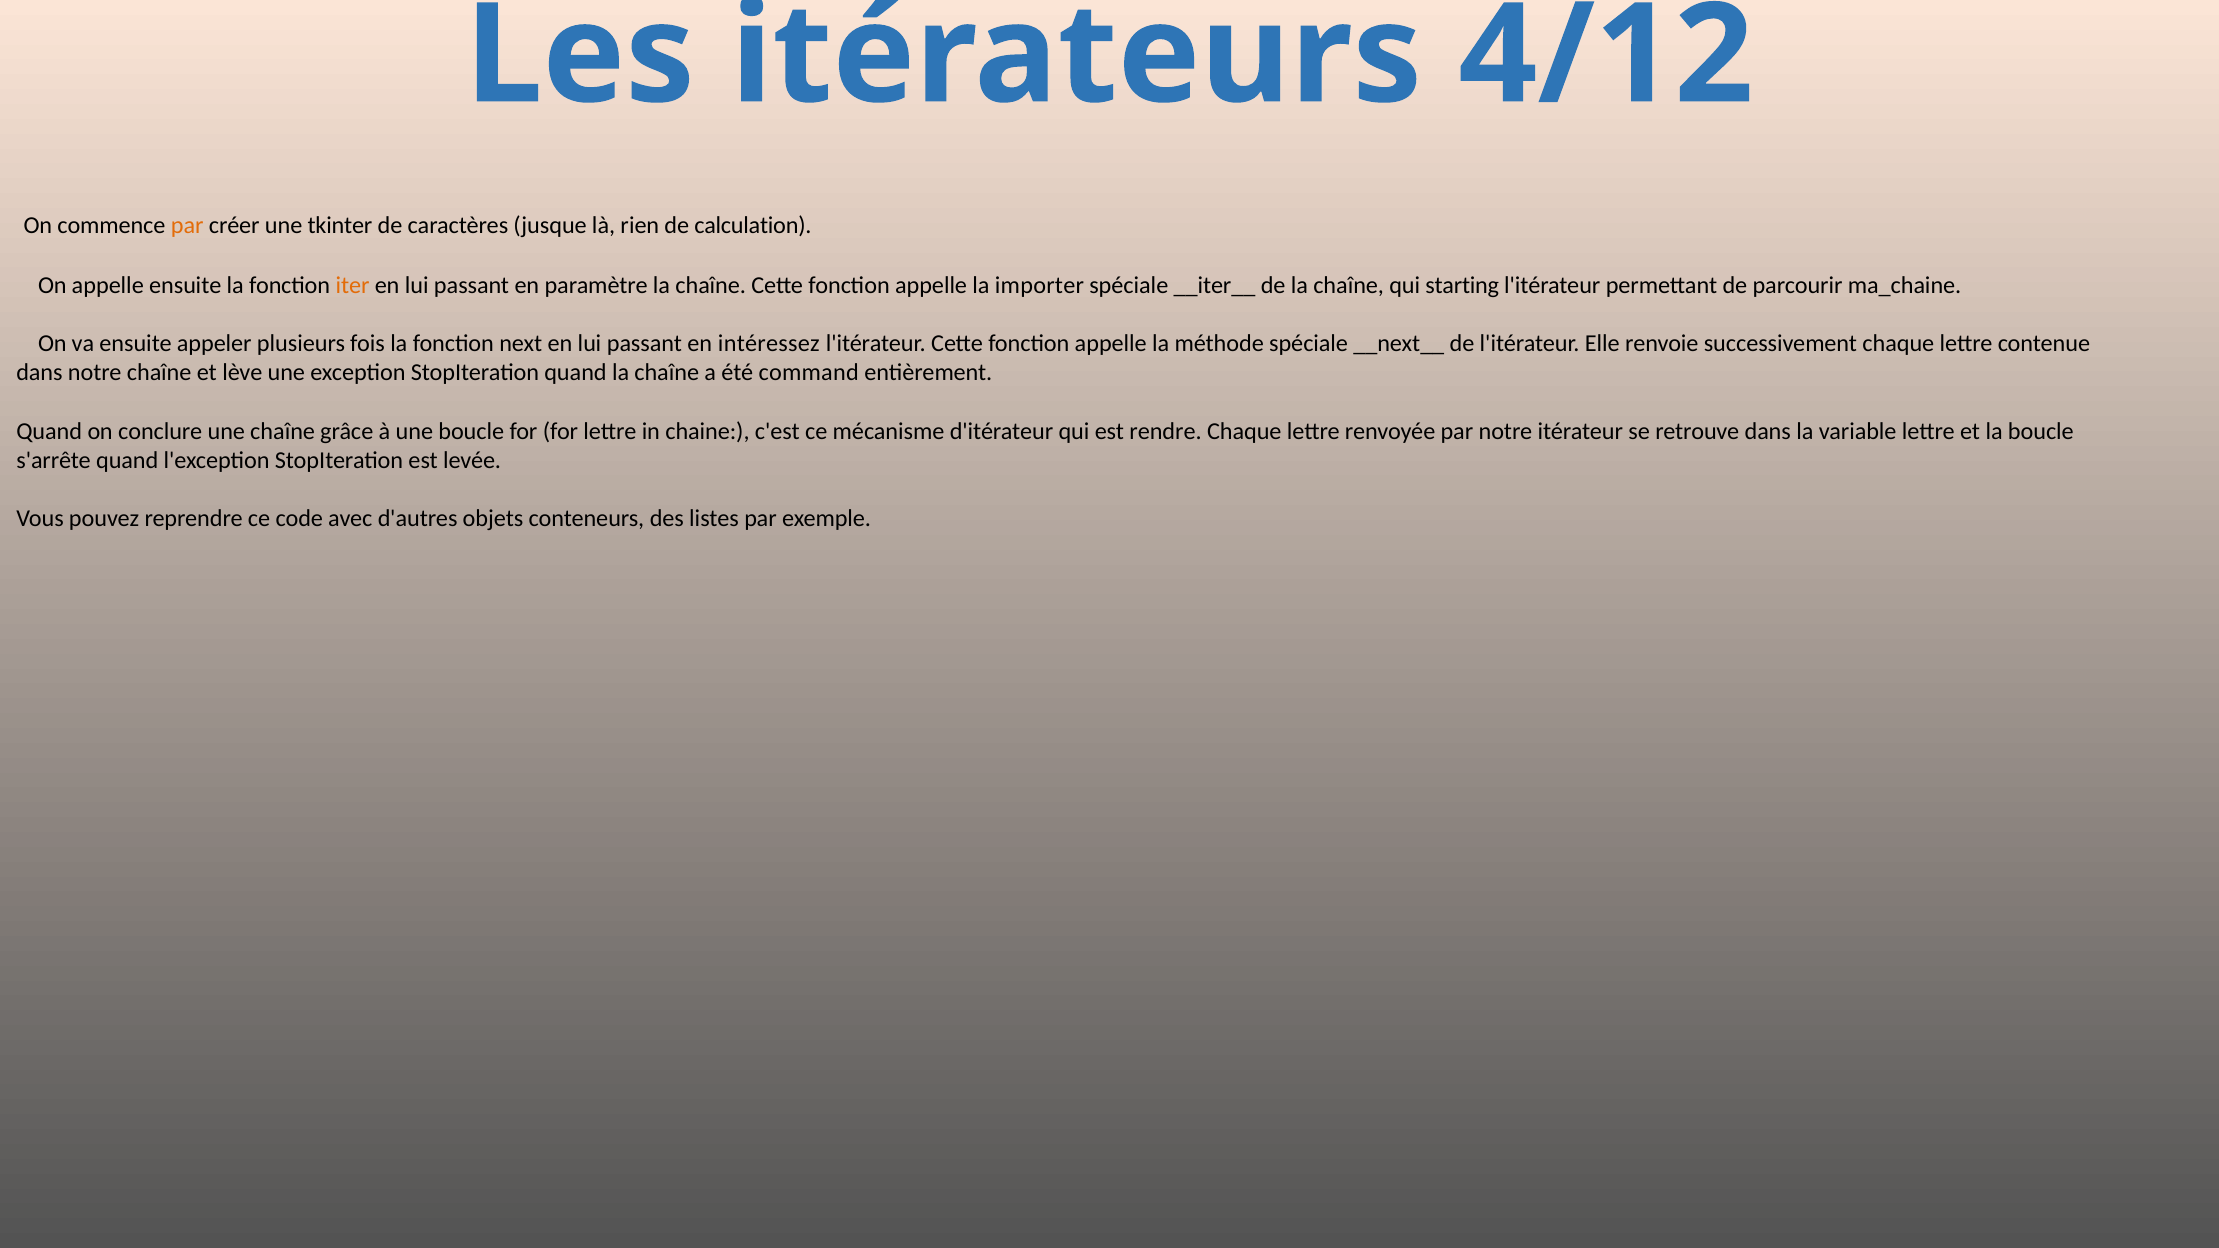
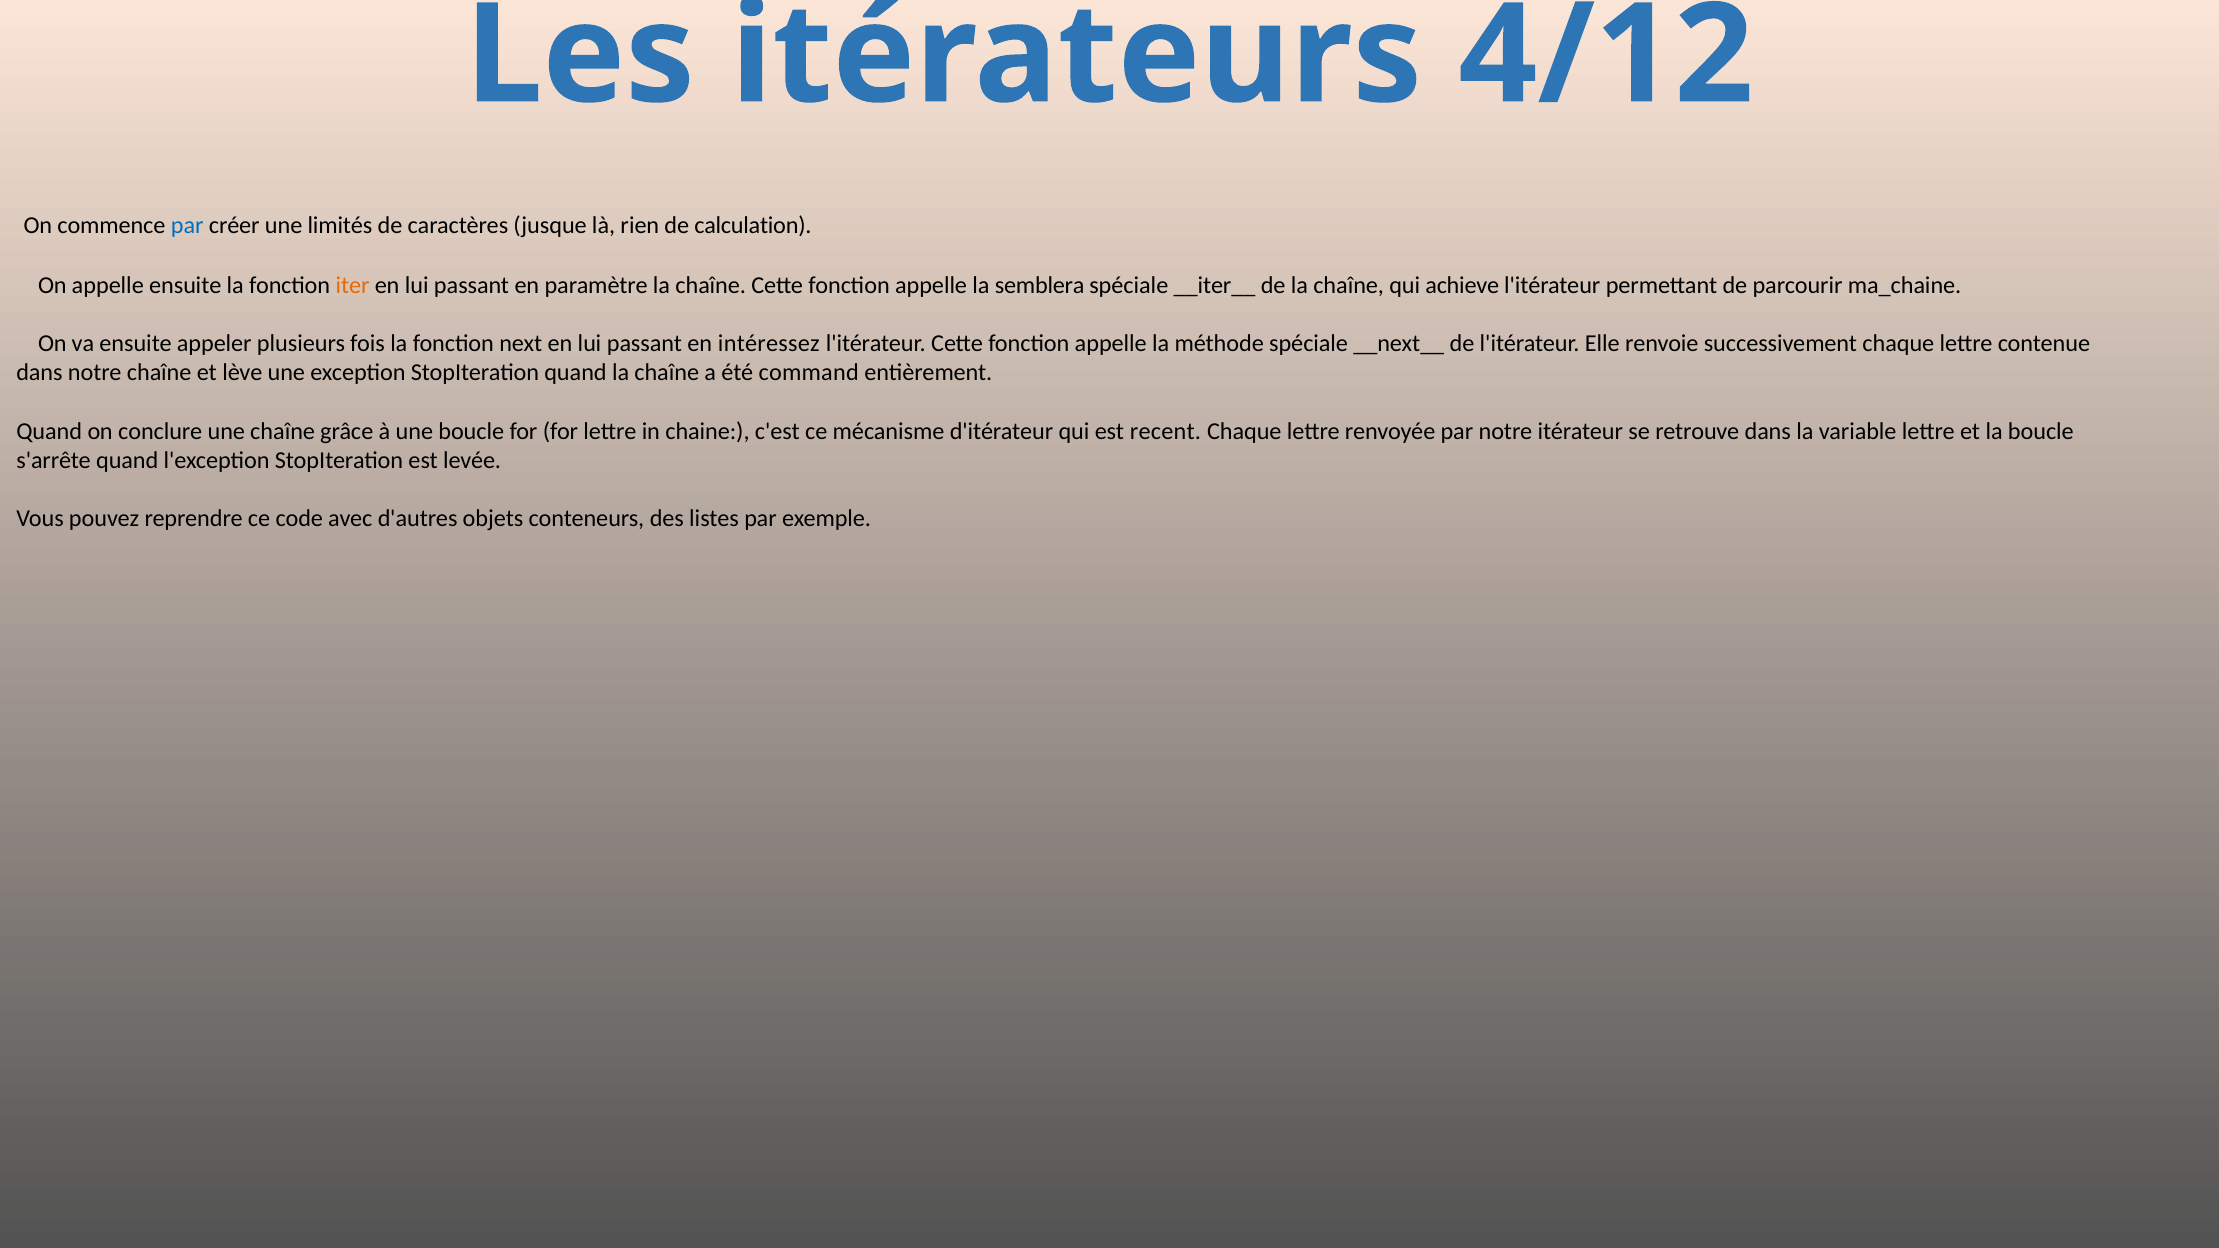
par at (187, 226) colour: orange -> blue
tkinter: tkinter -> limités
importer: importer -> semblera
starting: starting -> achieve
rendre: rendre -> recent
